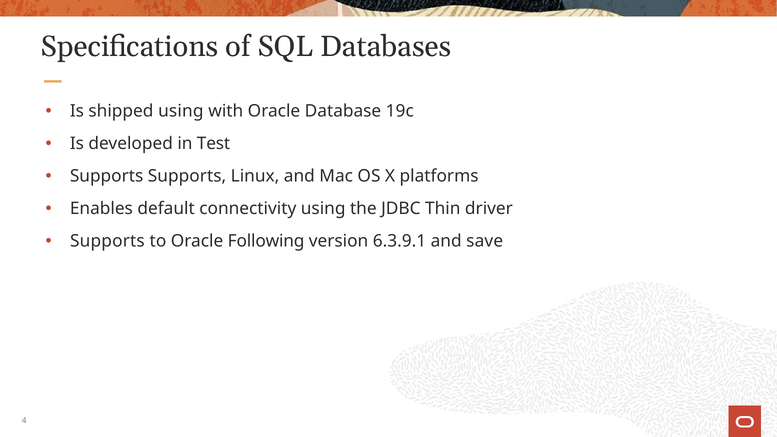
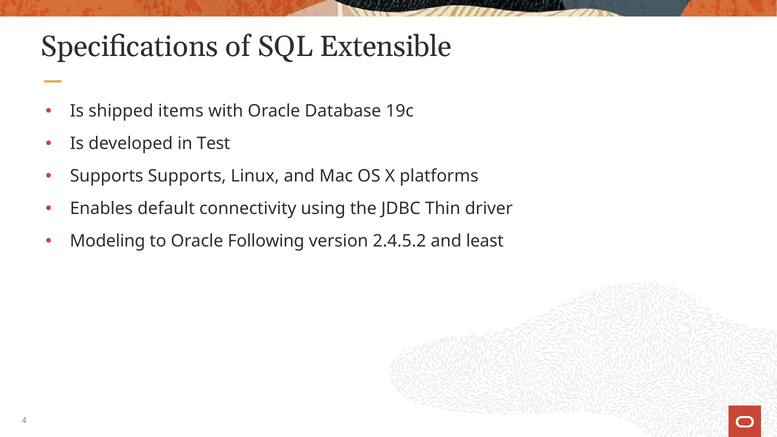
Databases: Databases -> Extensible
shipped using: using -> items
Supports at (107, 241): Supports -> Modeling
6.3.9.1: 6.3.9.1 -> 2.4.5.2
save: save -> least
